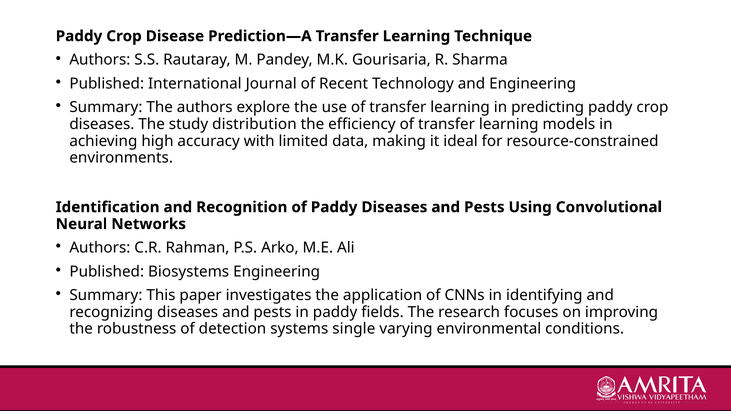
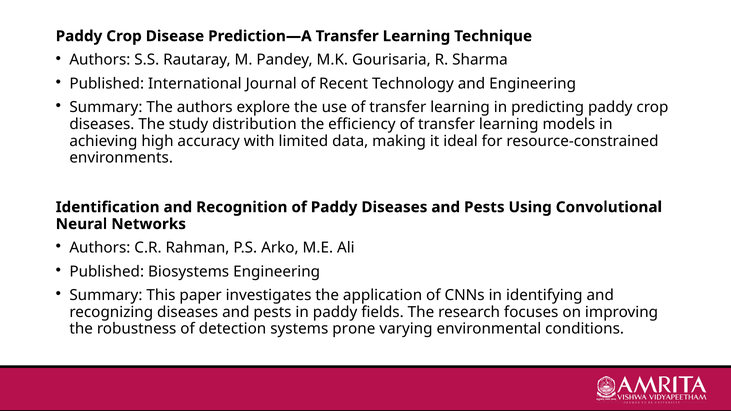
single: single -> prone
